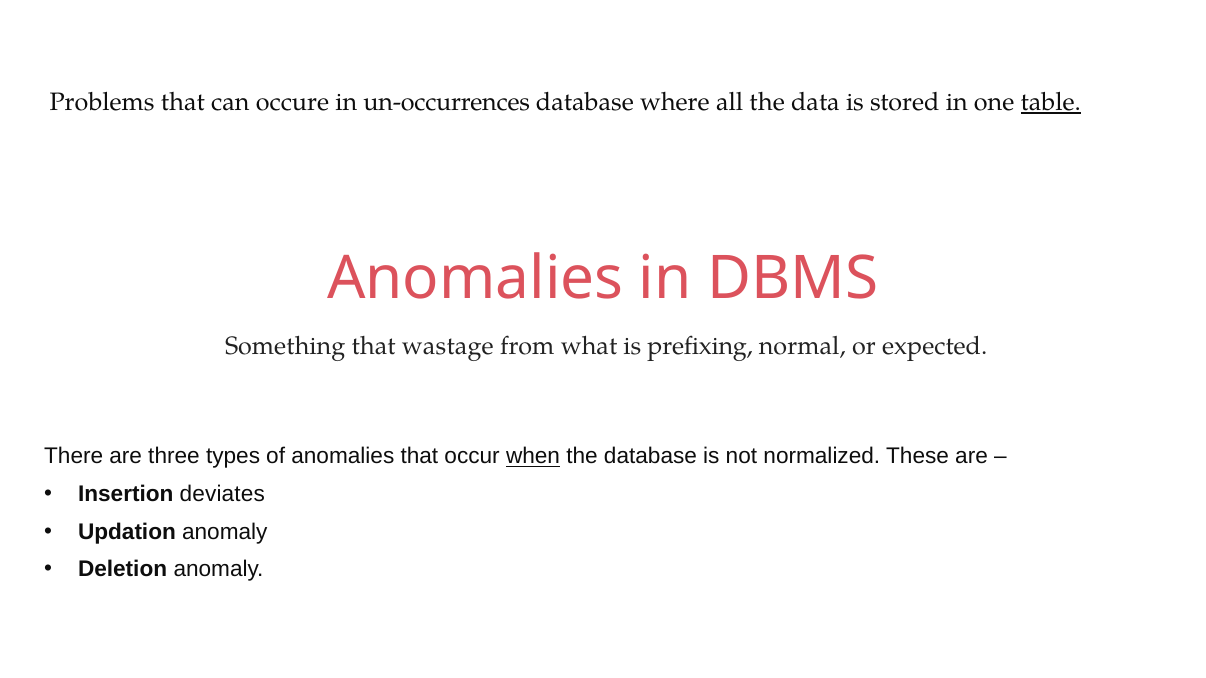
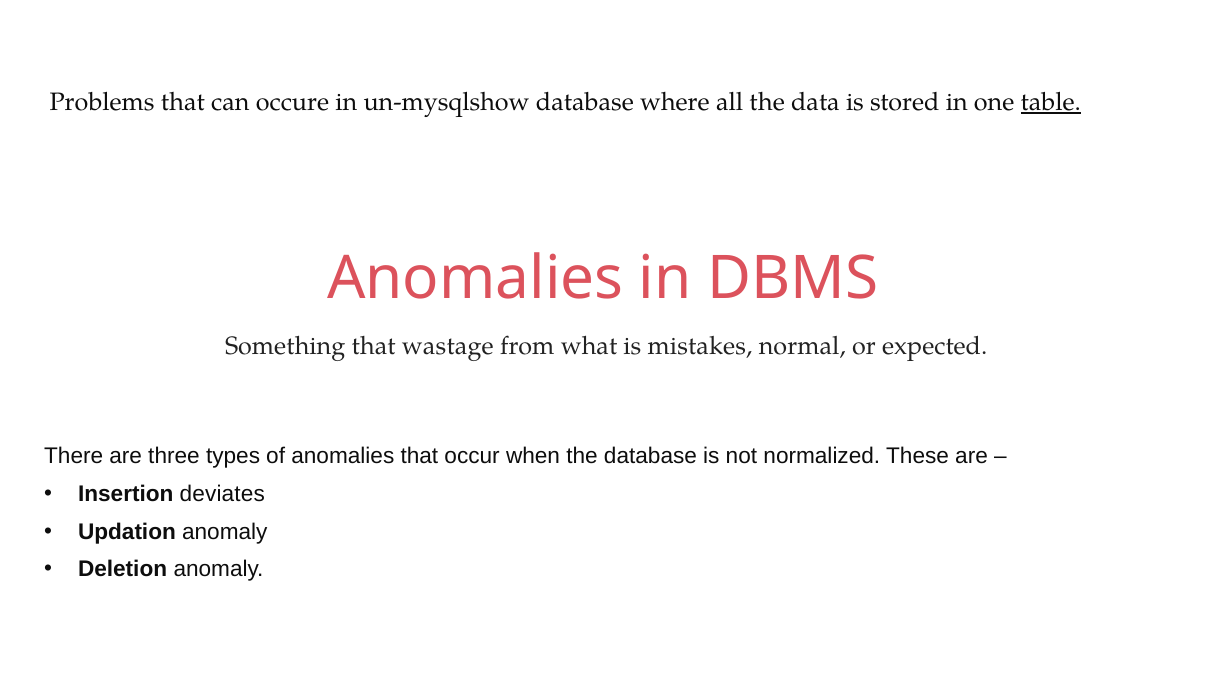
un-occurrences: un-occurrences -> un-mysqlshow
prefixing: prefixing -> mistakes
when underline: present -> none
